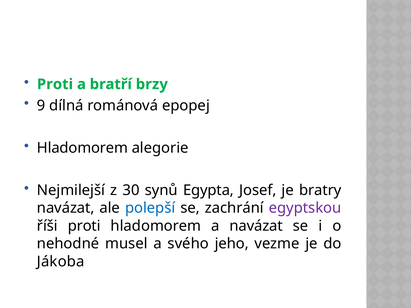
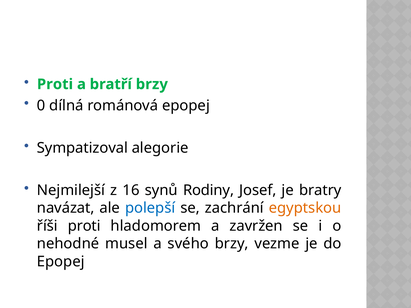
9: 9 -> 0
Hladomorem at (82, 148): Hladomorem -> Sympatizoval
30: 30 -> 16
Egypta: Egypta -> Rodiny
egyptskou colour: purple -> orange
a navázat: navázat -> zavržen
svého jeho: jeho -> brzy
Jákoba at (61, 262): Jákoba -> Epopej
